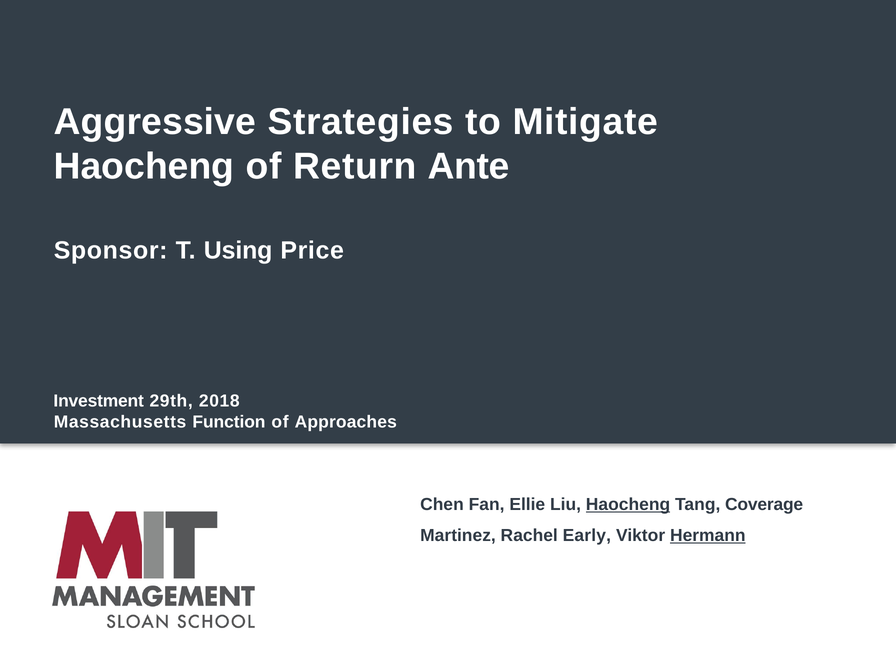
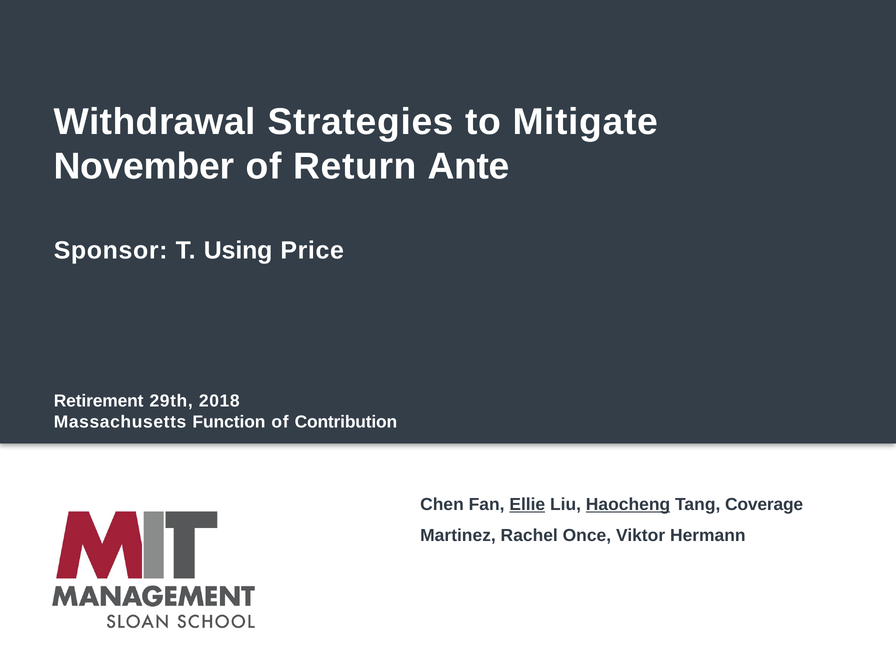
Aggressive: Aggressive -> Withdrawal
Haocheng at (144, 166): Haocheng -> November
Investment: Investment -> Retirement
Approaches: Approaches -> Contribution
Ellie underline: none -> present
Early: Early -> Once
Hermann underline: present -> none
